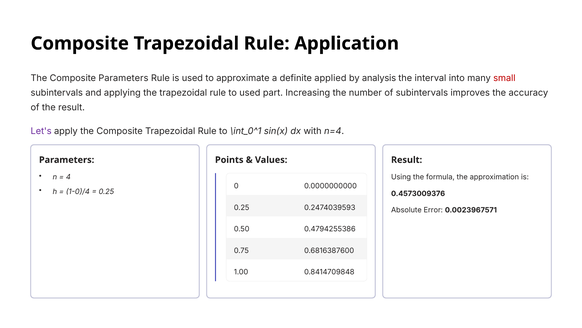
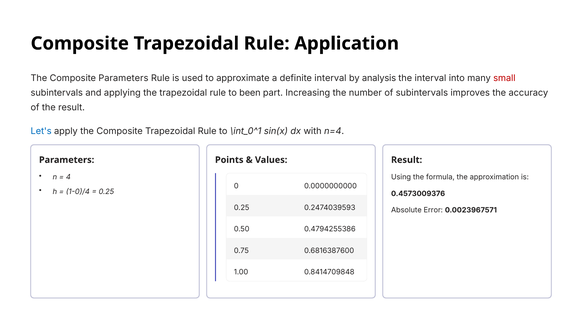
definite applied: applied -> interval
to used: used -> been
Let's colour: purple -> blue
